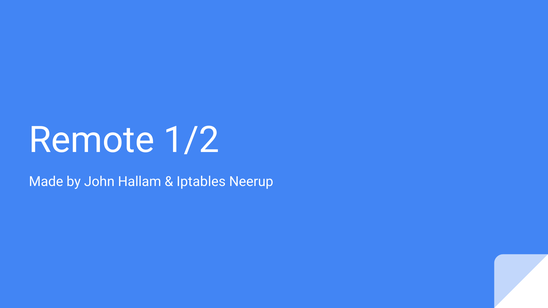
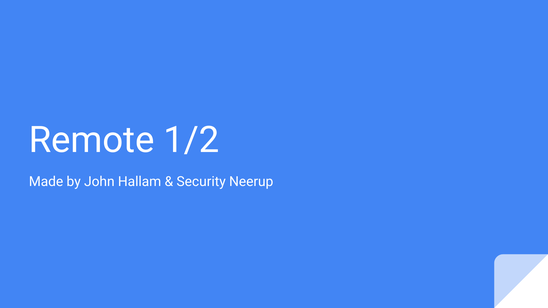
Iptables: Iptables -> Security
